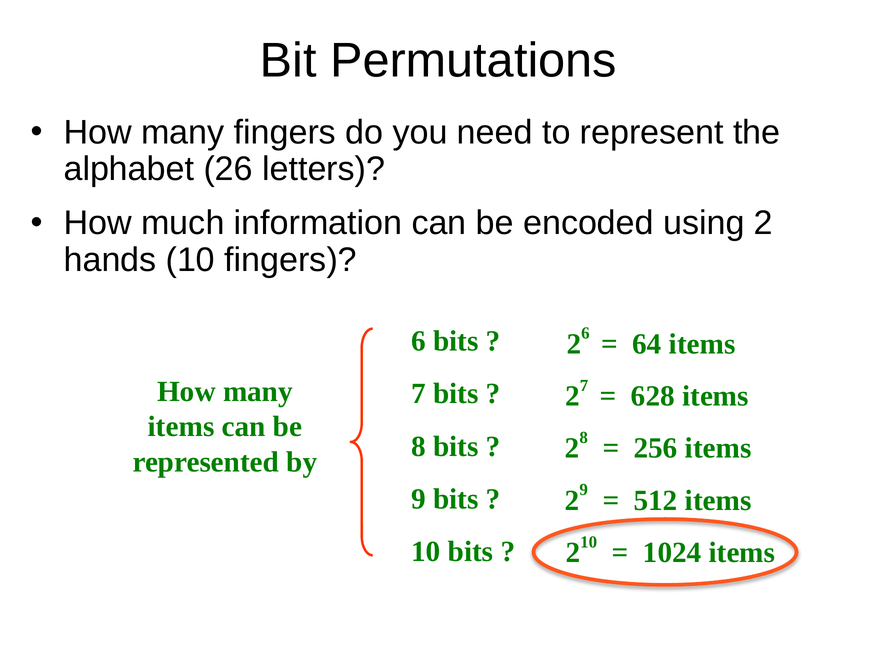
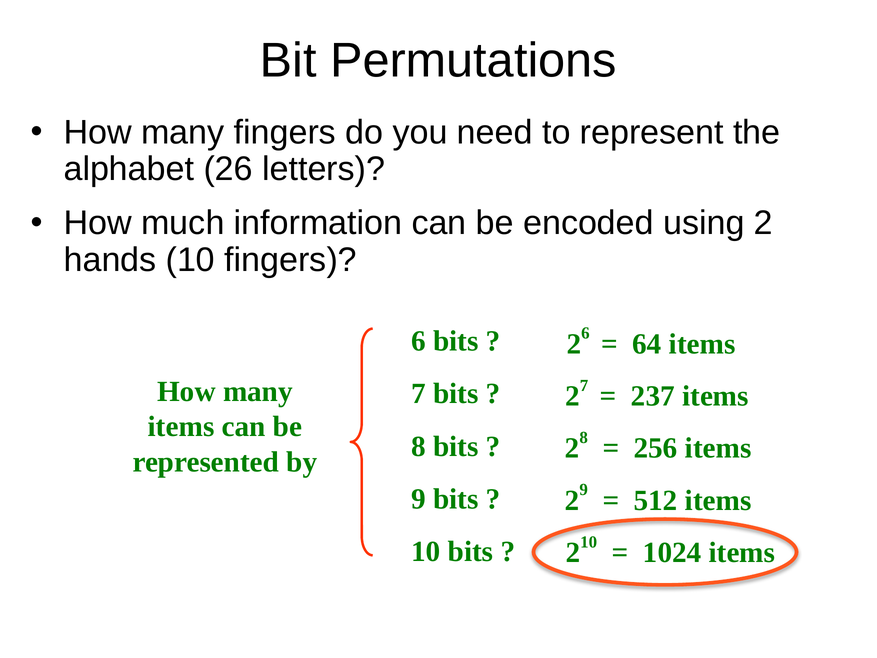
628: 628 -> 237
